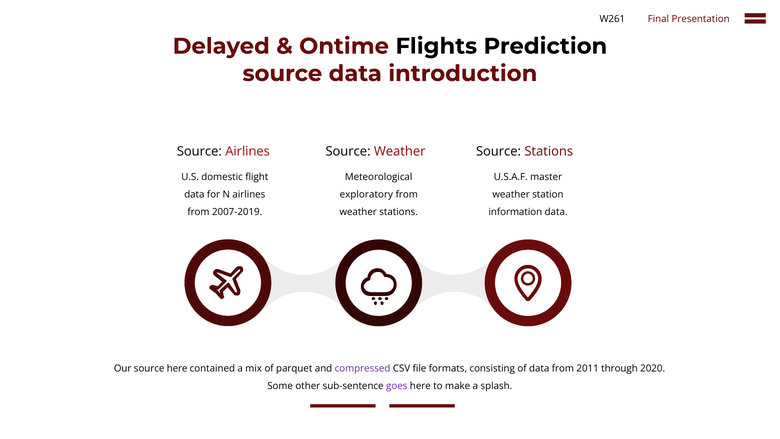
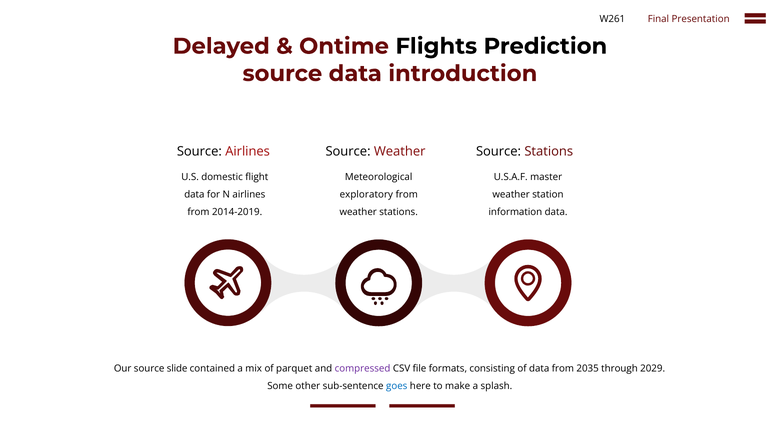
2007-2019: 2007-2019 -> 2014-2019
source here: here -> slide
2011: 2011 -> 2035
2020: 2020 -> 2029
goes colour: purple -> blue
